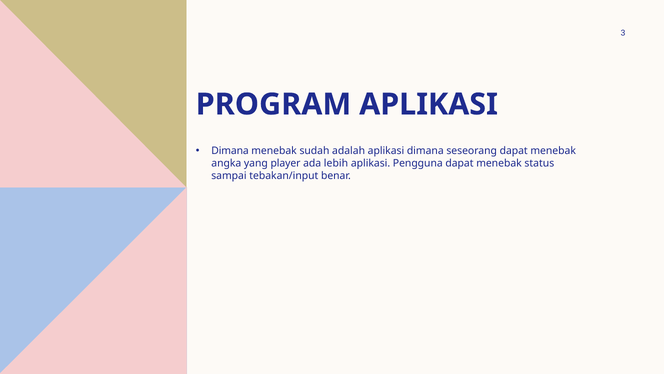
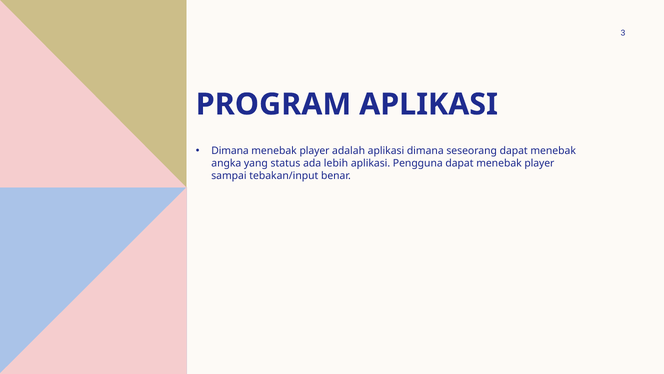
sudah at (314, 151): sudah -> player
player: player -> status
dapat menebak status: status -> player
